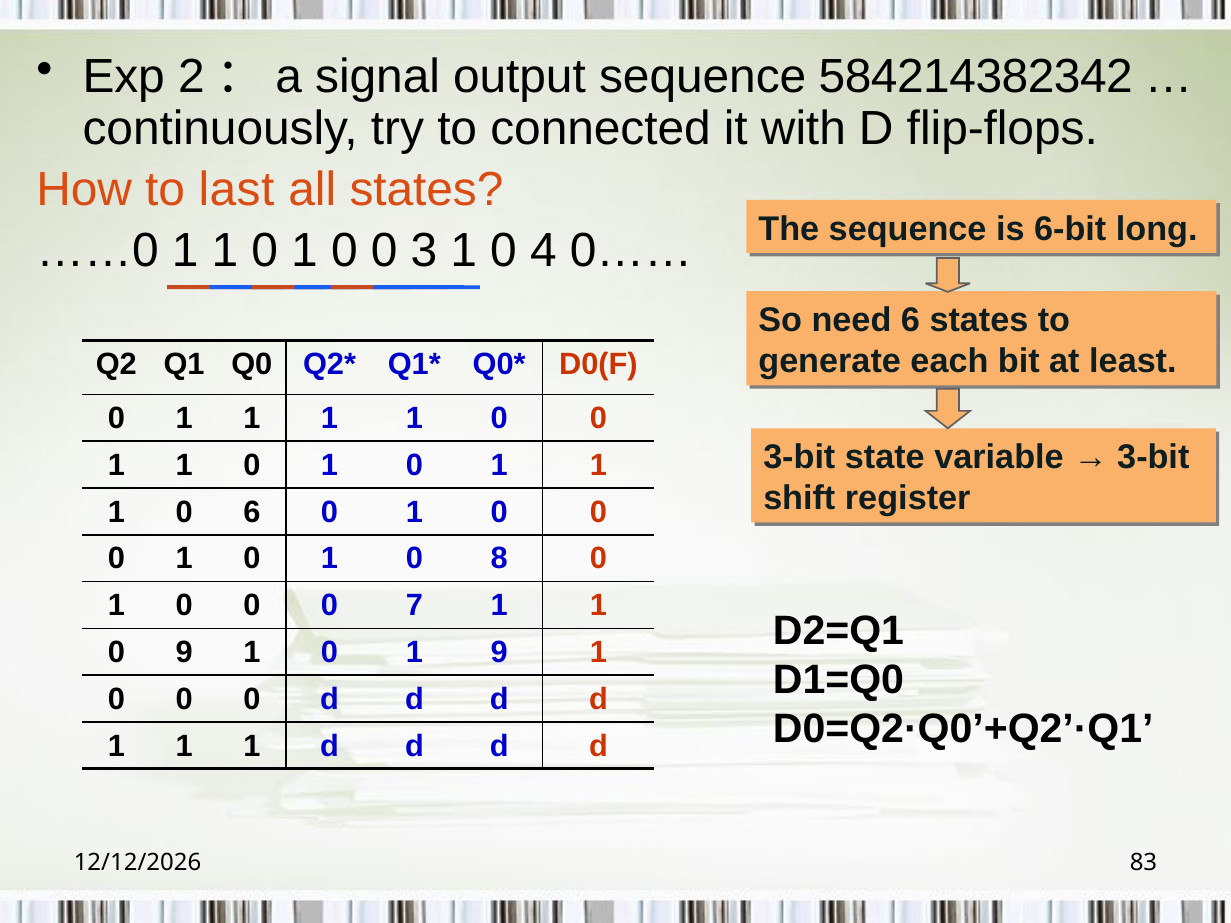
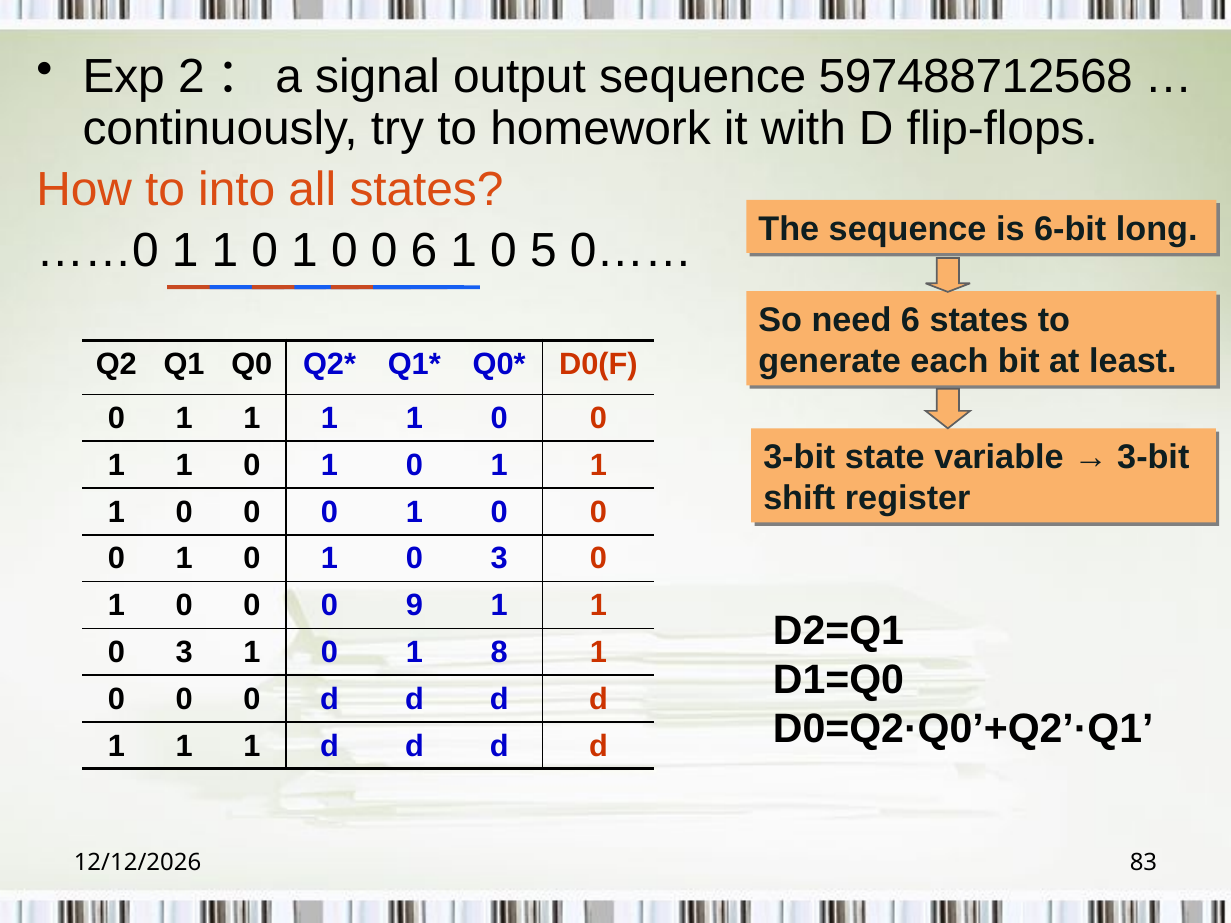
584214382342: 584214382342 -> 597488712568
connected: connected -> homework
last: last -> into
0 3: 3 -> 6
4: 4 -> 5
6 at (252, 512): 6 -> 0
0 1 0 8: 8 -> 3
7: 7 -> 9
9 at (184, 653): 9 -> 3
1 9: 9 -> 8
